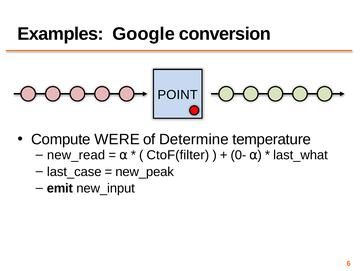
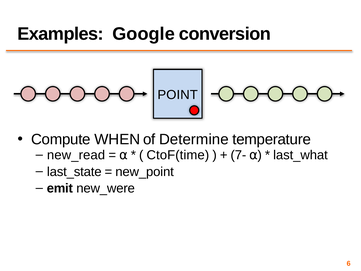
WERE: WERE -> WHEN
CtoF(filter: CtoF(filter -> CtoF(time
0-: 0- -> 7-
last_case: last_case -> last_state
new_peak: new_peak -> new_point
new_input: new_input -> new_were
